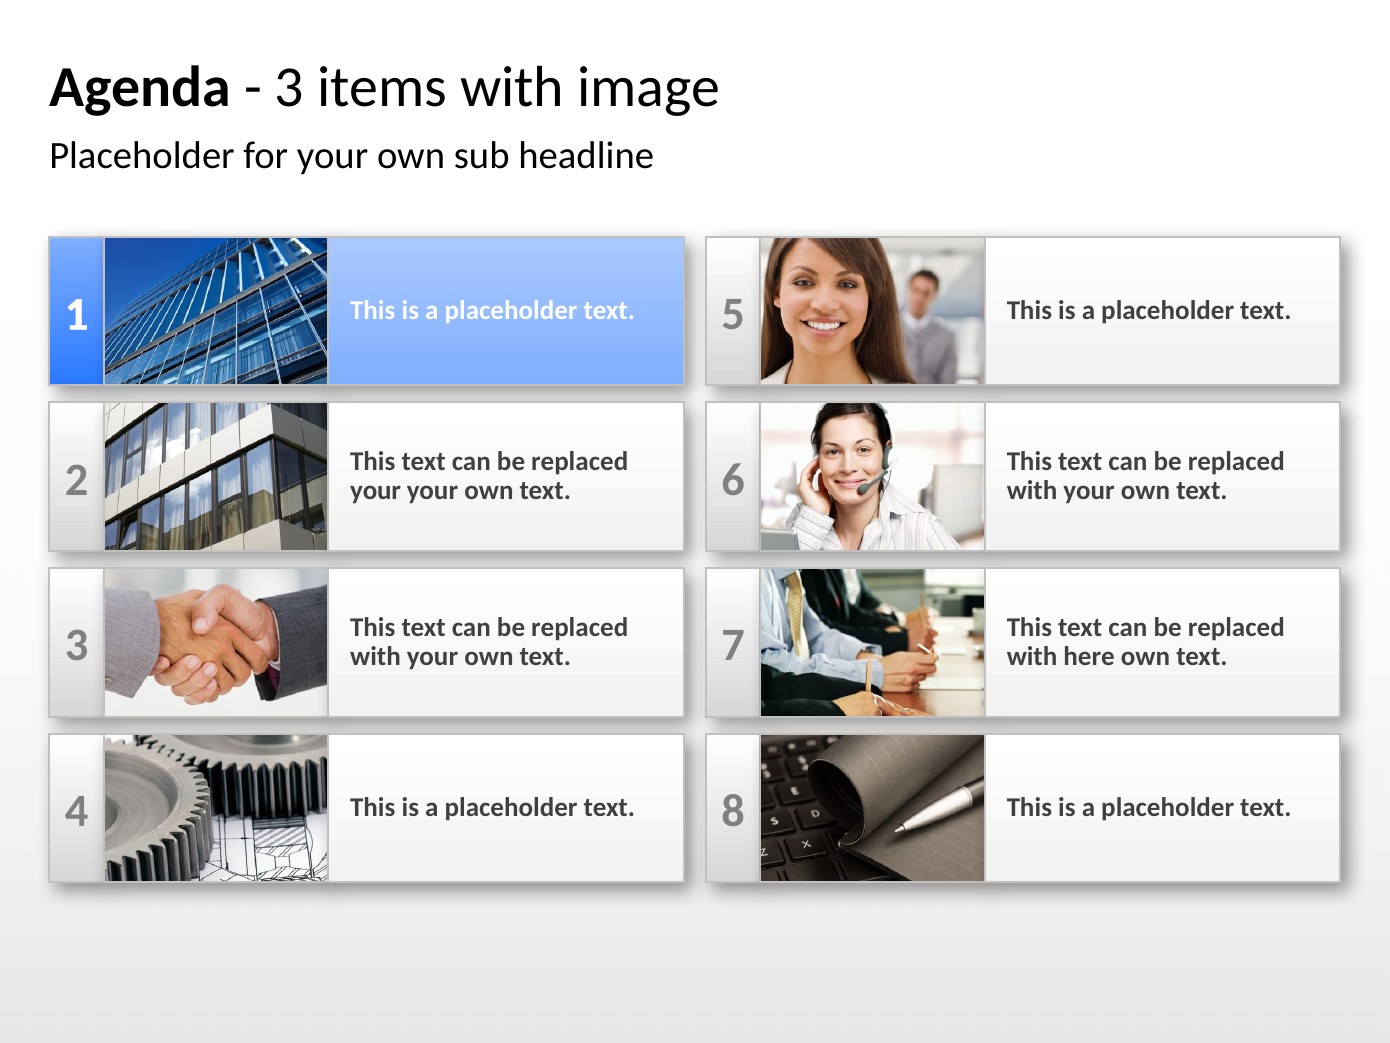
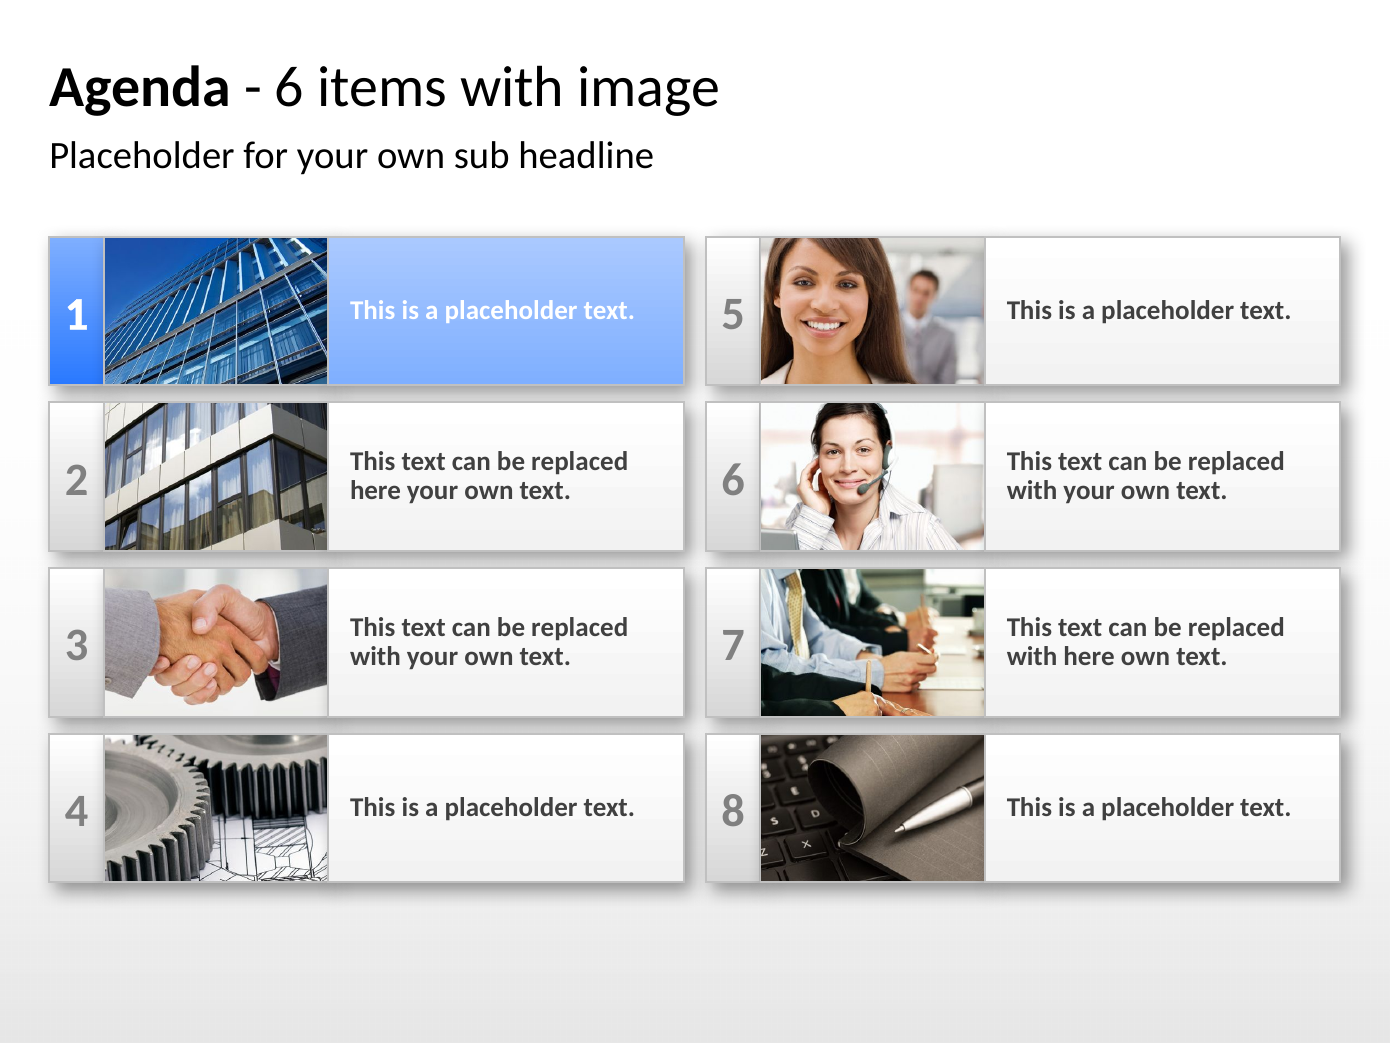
3 at (289, 87): 3 -> 6
your at (376, 491): your -> here
